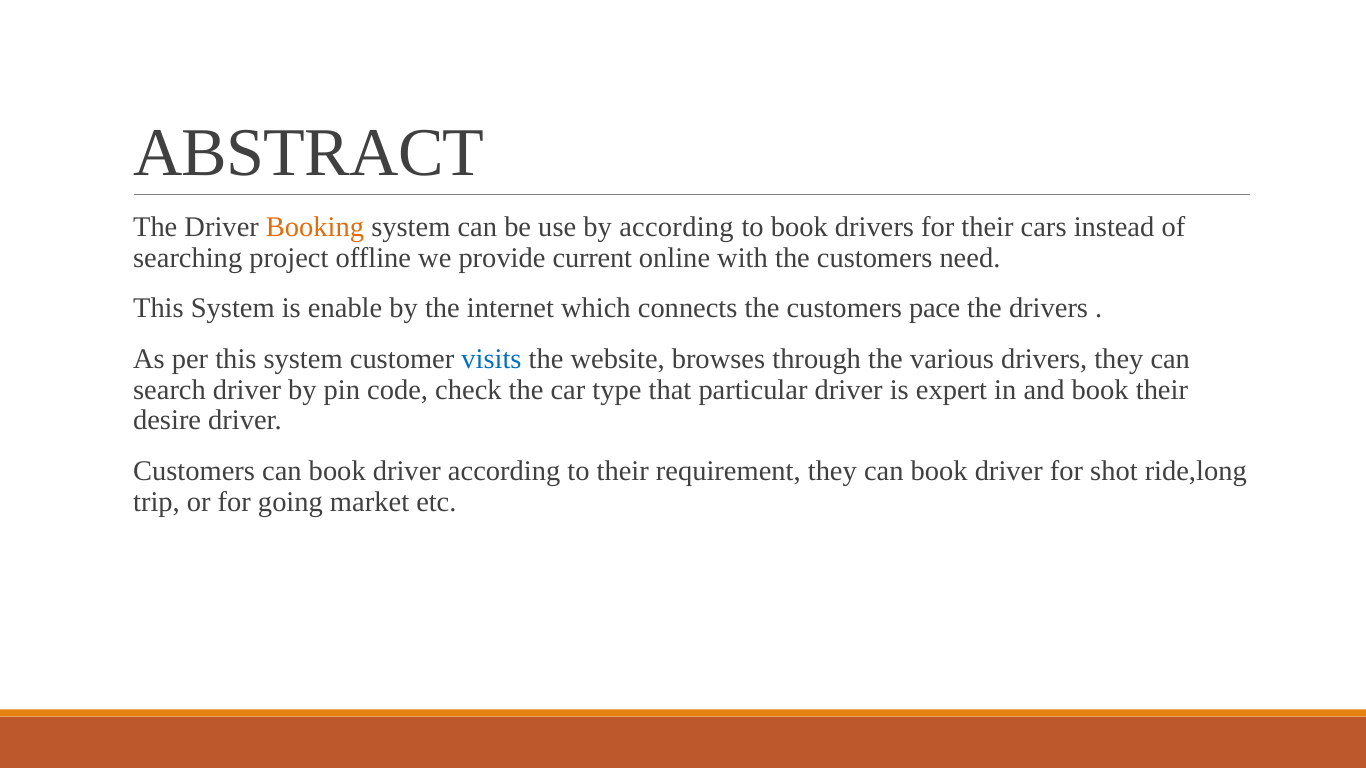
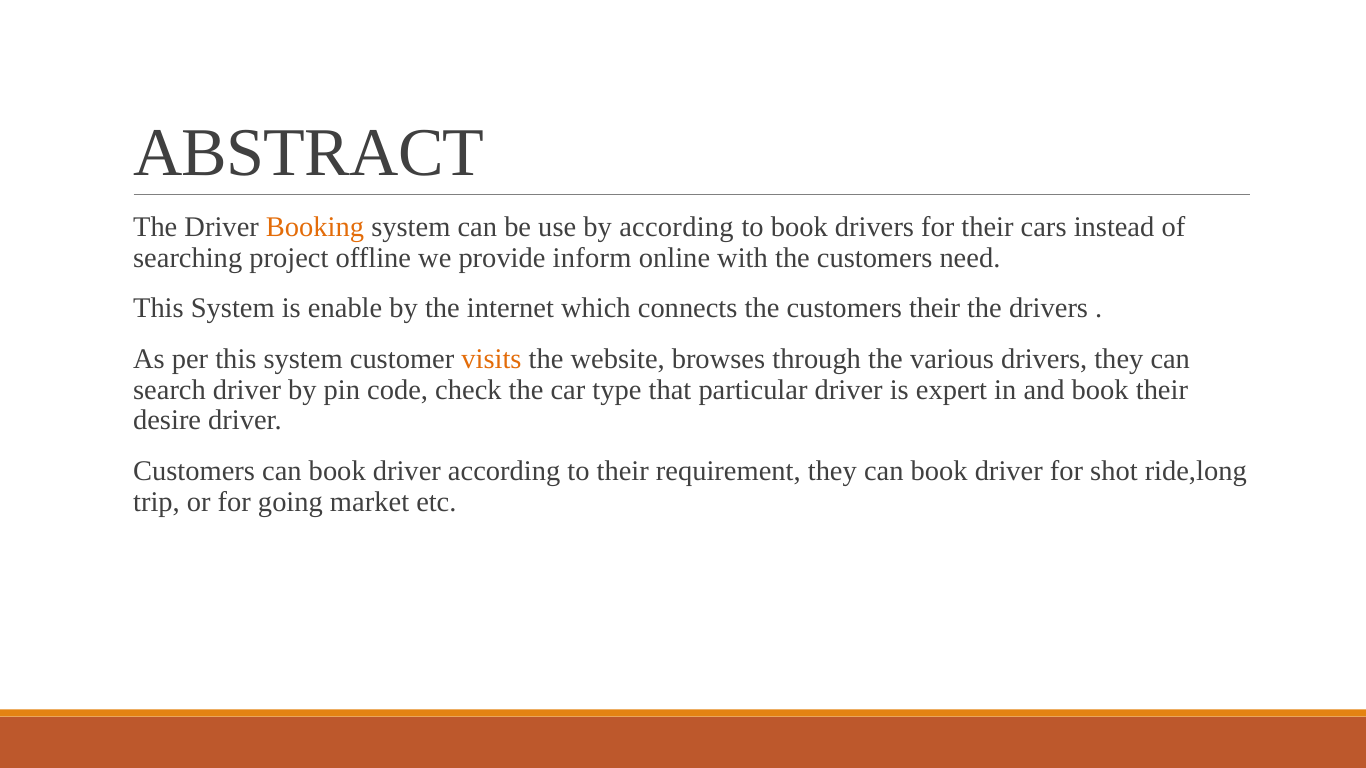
current: current -> inform
customers pace: pace -> their
visits colour: blue -> orange
